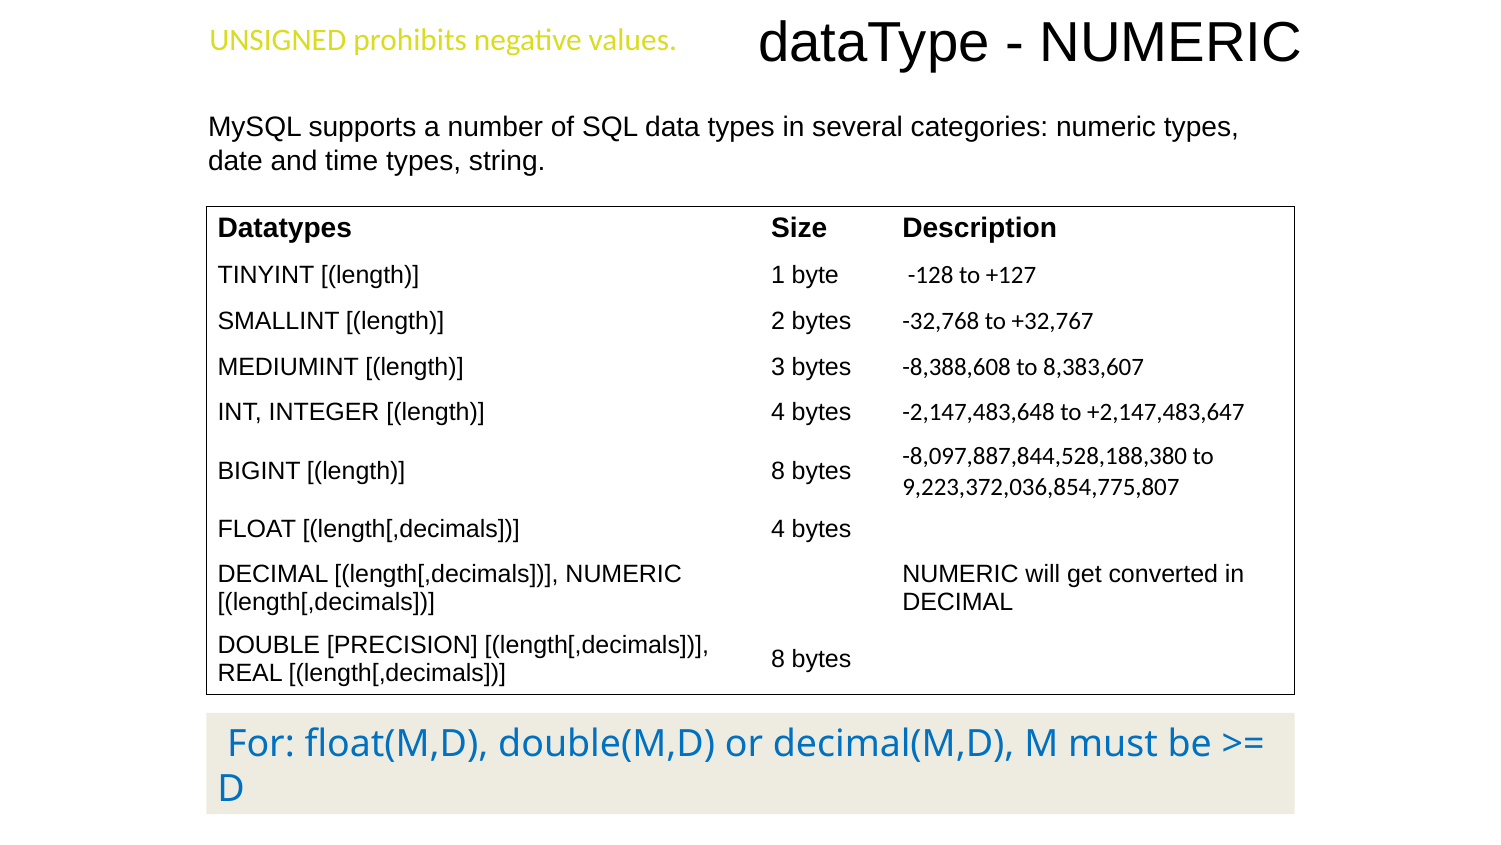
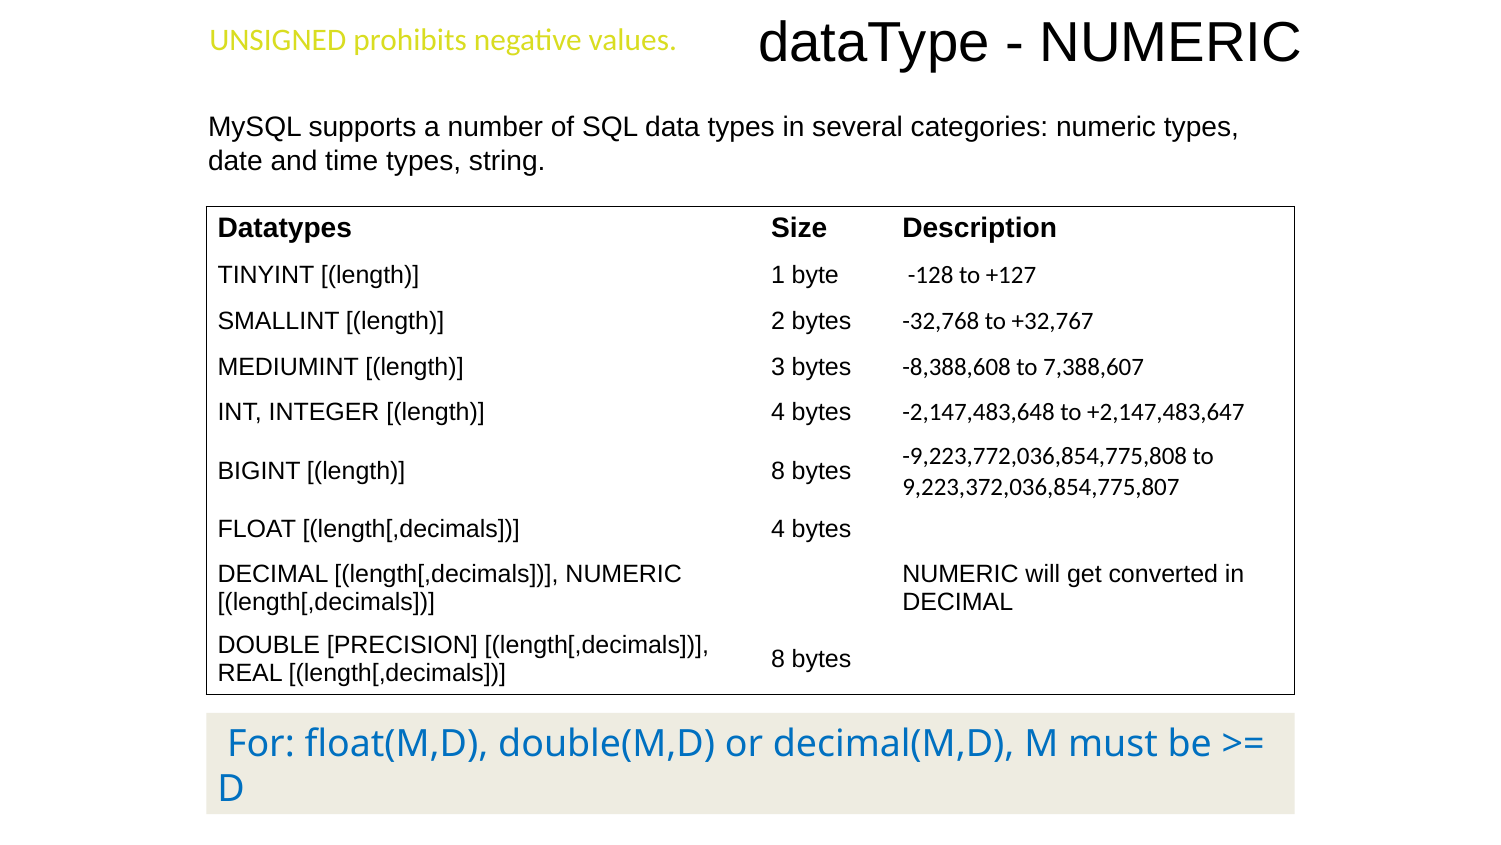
8,383,607: 8,383,607 -> 7,388,607
-8,097,887,844,528,188,380: -8,097,887,844,528,188,380 -> -9,223,772,036,854,775,808
